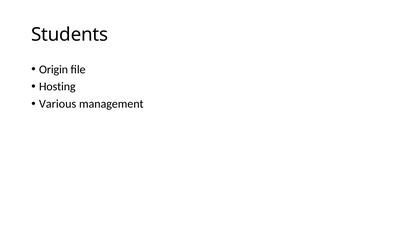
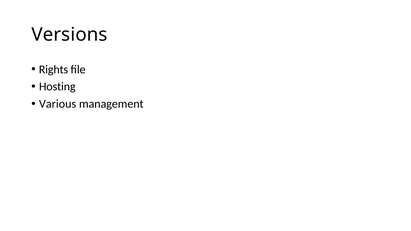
Students: Students -> Versions
Origin: Origin -> Rights
